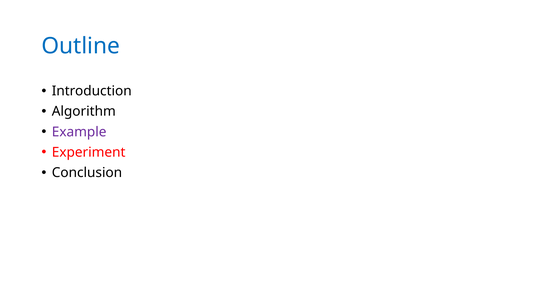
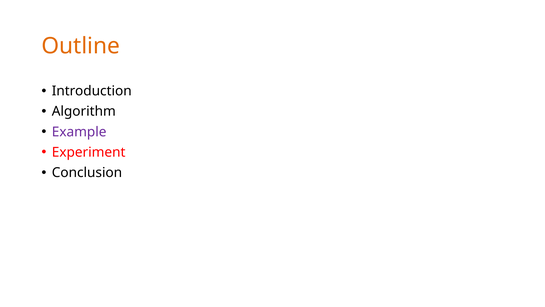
Outline colour: blue -> orange
